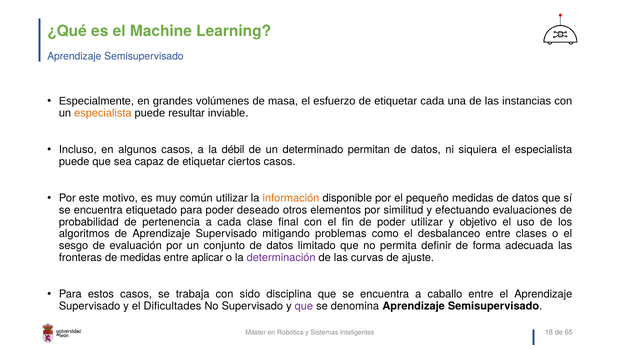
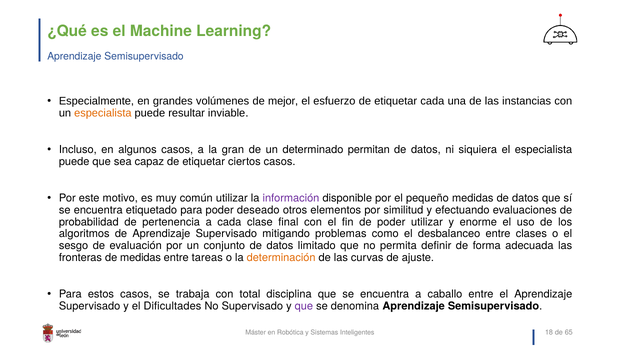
masa: masa -> mejor
débil: débil -> gran
información colour: orange -> purple
objetivo: objetivo -> enorme
aplicar: aplicar -> tareas
determinación colour: purple -> orange
sido: sido -> total
